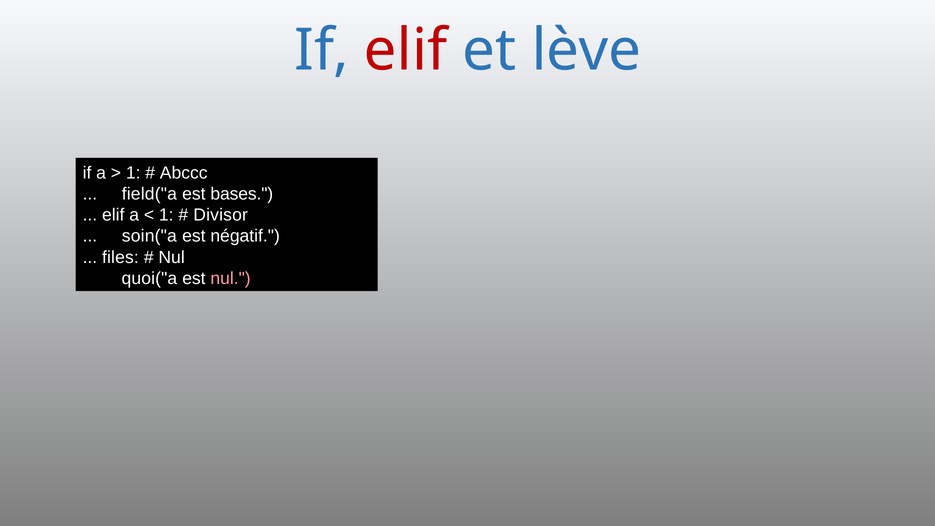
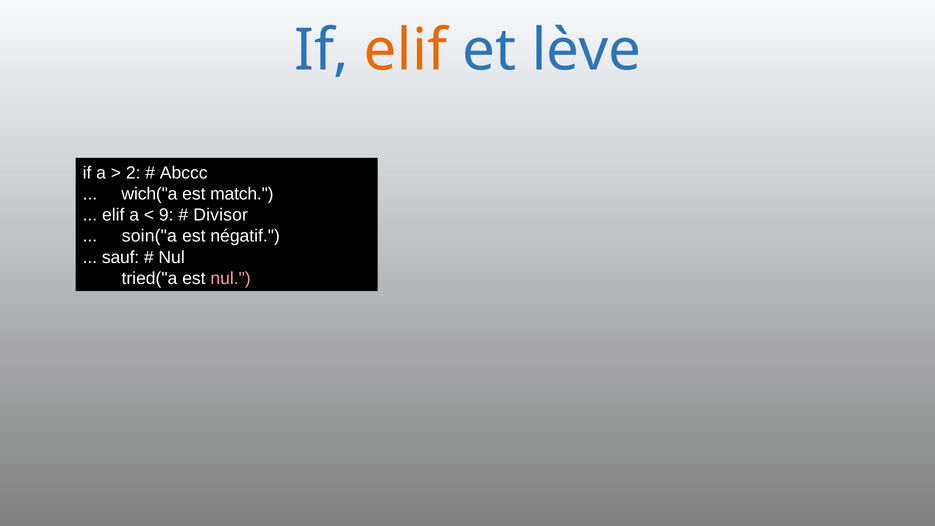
elif at (406, 50) colour: red -> orange
1 at (133, 173): 1 -> 2
field("a: field("a -> wich("a
bases: bases -> match
1 at (166, 215): 1 -> 9
files: files -> sauf
quoi("a: quoi("a -> tried("a
